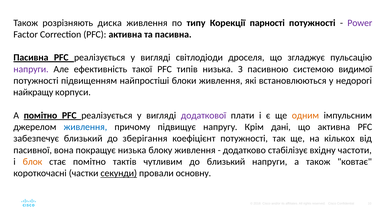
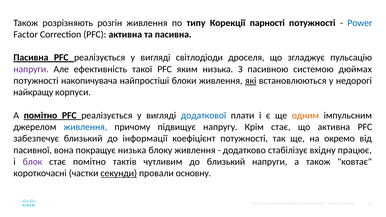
диска: диска -> розгін
Power colour: purple -> blue
типів: типів -> яким
видимої: видимої -> дюймах
підвищенням: підвищенням -> накопичувача
які underline: none -> present
додаткової colour: purple -> blue
Крім дані: дані -> стає
зберігання: зберігання -> інформації
кількох: кількох -> окремо
частоти: частоти -> працює
блок colour: orange -> purple
